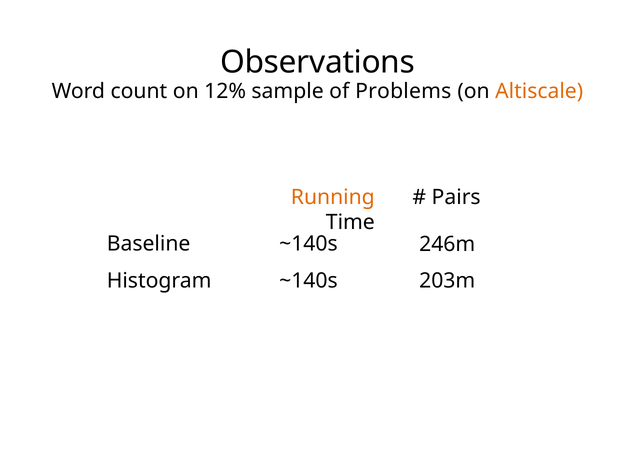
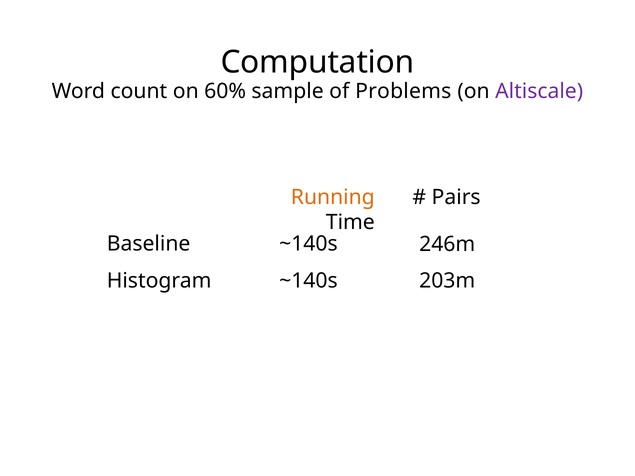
Observations: Observations -> Computation
12%: 12% -> 60%
Altiscale colour: orange -> purple
